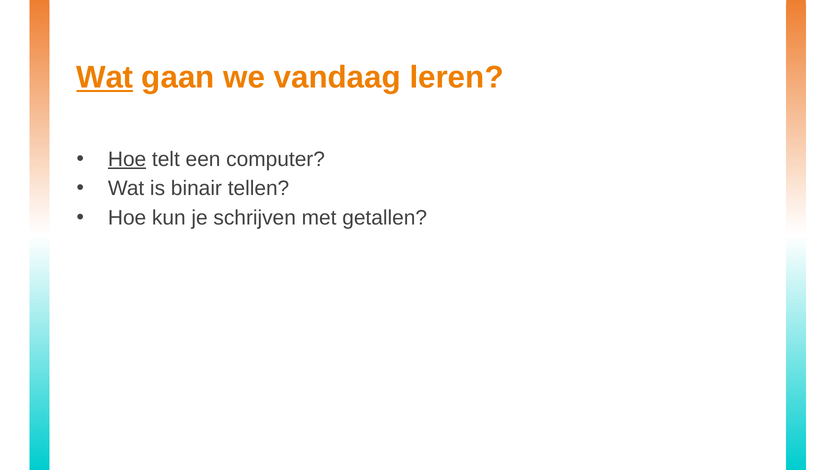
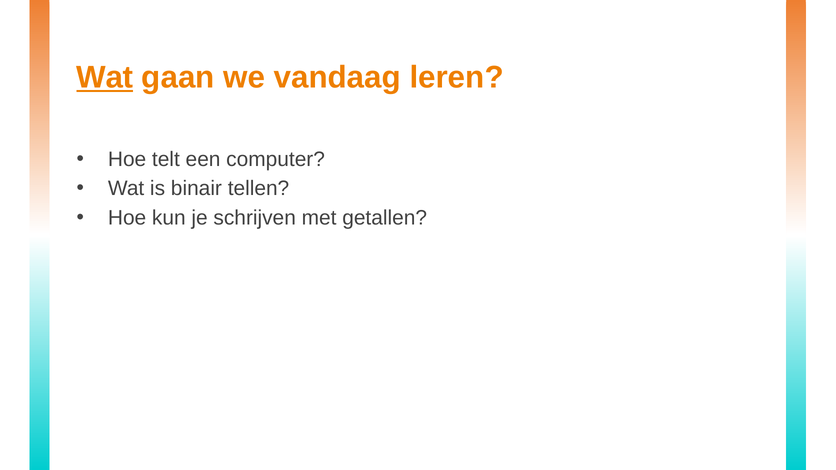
Hoe at (127, 159) underline: present -> none
